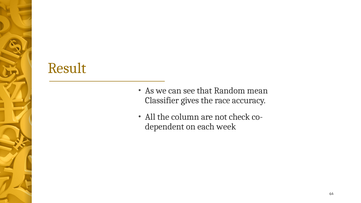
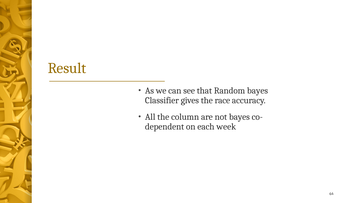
Random mean: mean -> bayes
not check: check -> bayes
